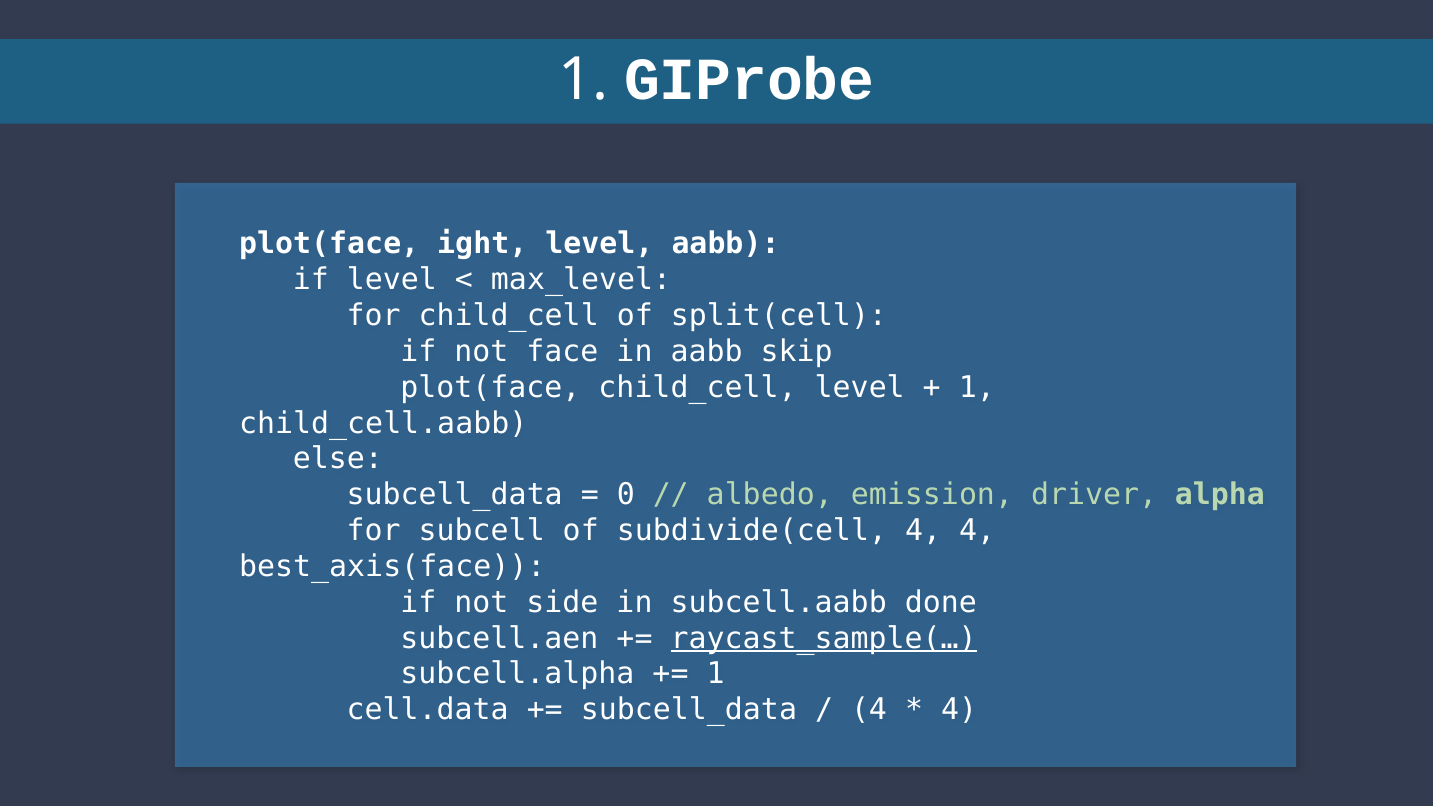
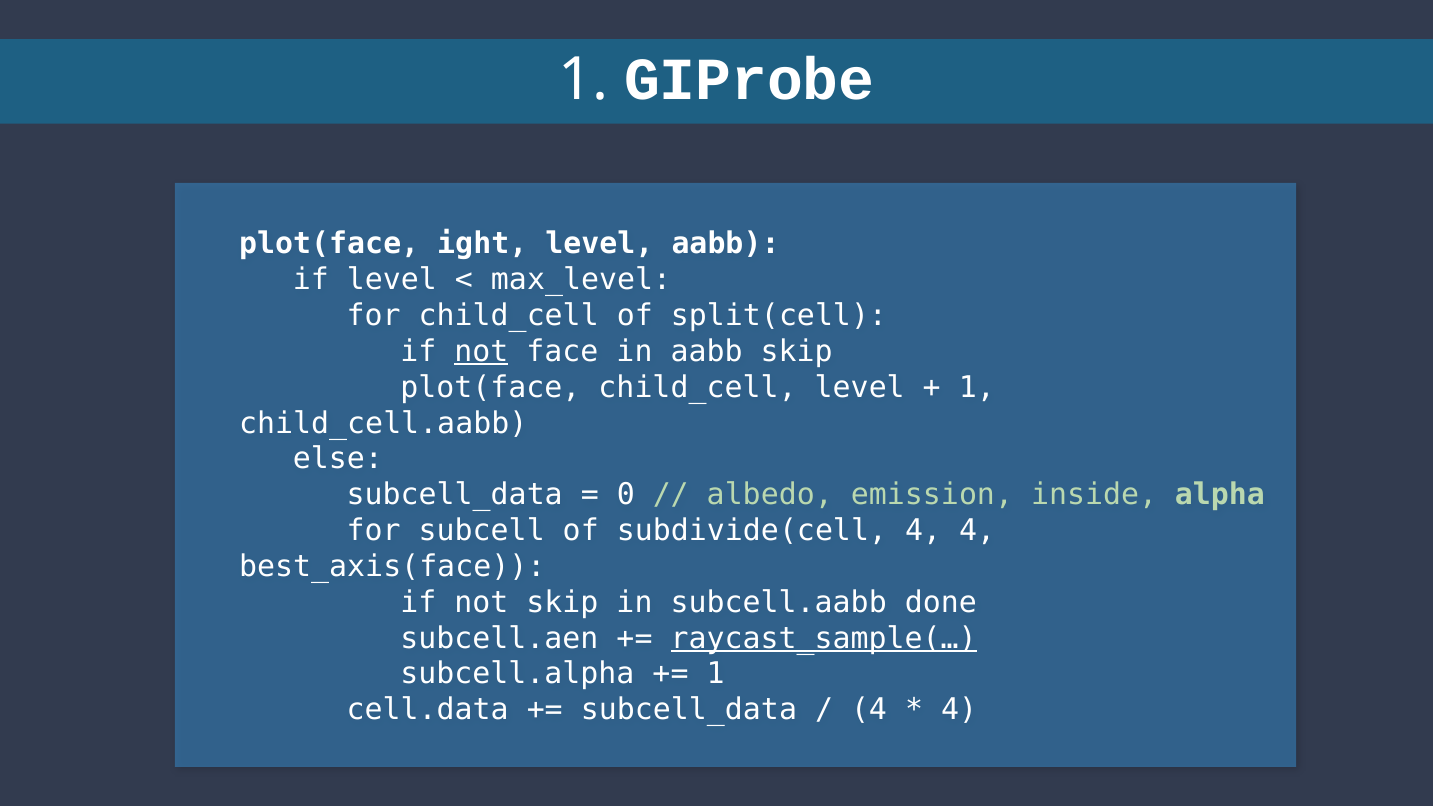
not at (481, 352) underline: none -> present
driver: driver -> inside
not side: side -> skip
